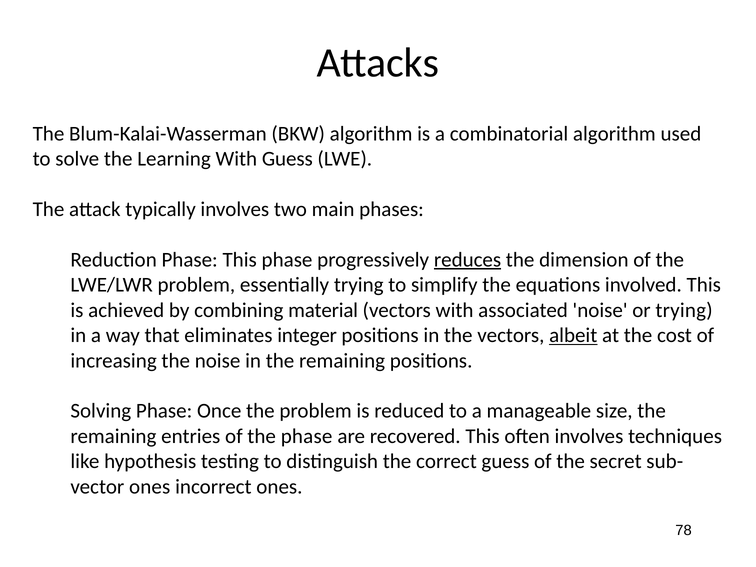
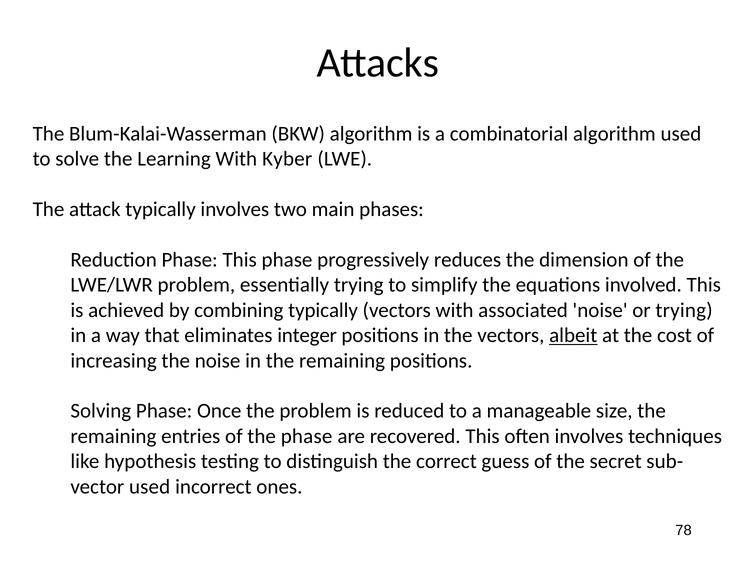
With Guess: Guess -> Kyber
reduces underline: present -> none
combining material: material -> typically
ones at (150, 487): ones -> used
